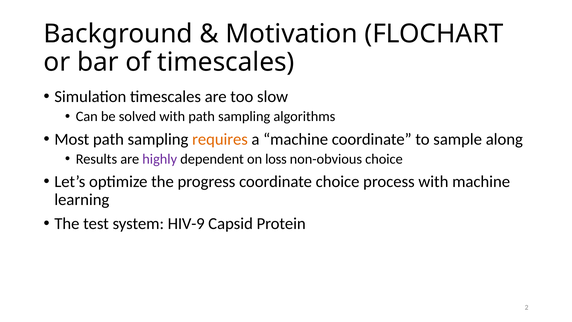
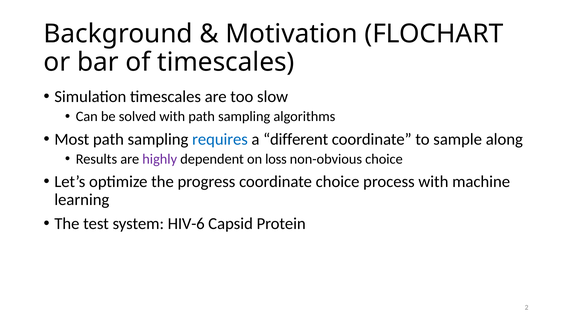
requires colour: orange -> blue
a machine: machine -> different
HIV-9: HIV-9 -> HIV-6
